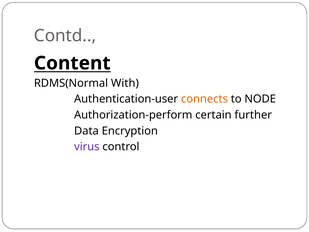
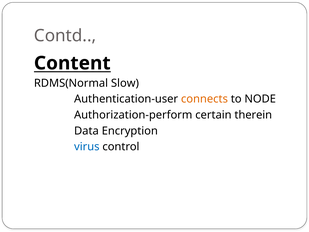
With: With -> Slow
further: further -> therein
virus colour: purple -> blue
